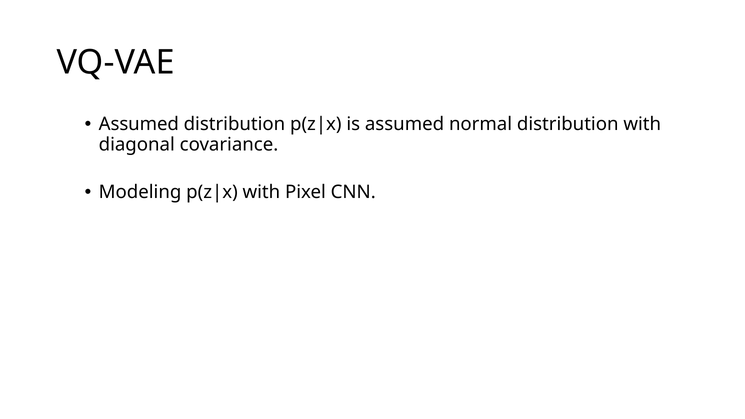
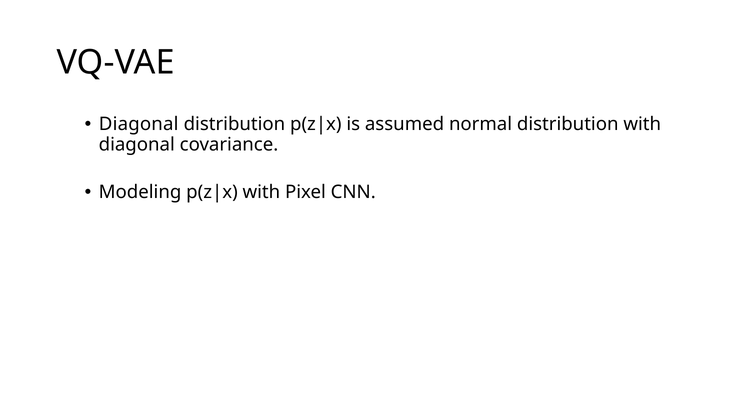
Assumed at (139, 124): Assumed -> Diagonal
